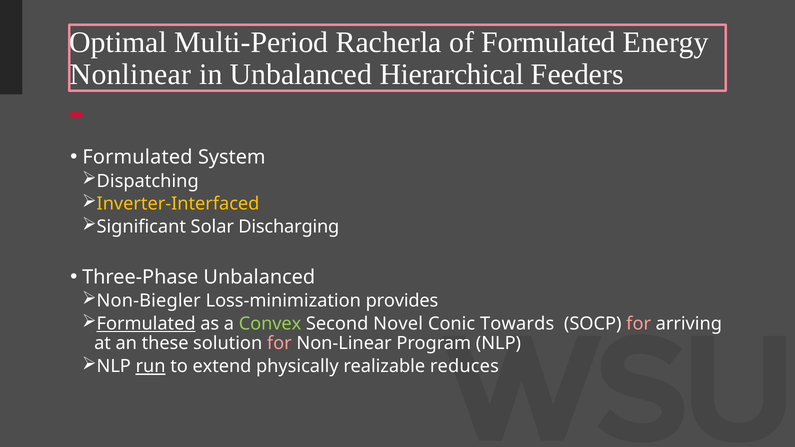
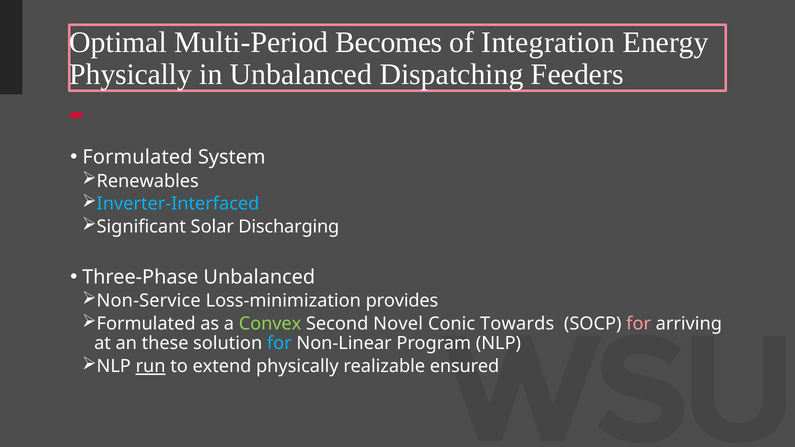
Racherla: Racherla -> Becomes
of Formulated: Formulated -> Integration
Nonlinear at (130, 74): Nonlinear -> Physically
Hierarchical: Hierarchical -> Dispatching
Dispatching: Dispatching -> Renewables
Inverter-Interfaced colour: yellow -> light blue
Non-Biegler: Non-Biegler -> Non-Service
Formulated at (146, 324) underline: present -> none
for at (279, 344) colour: pink -> light blue
reduces: reduces -> ensured
